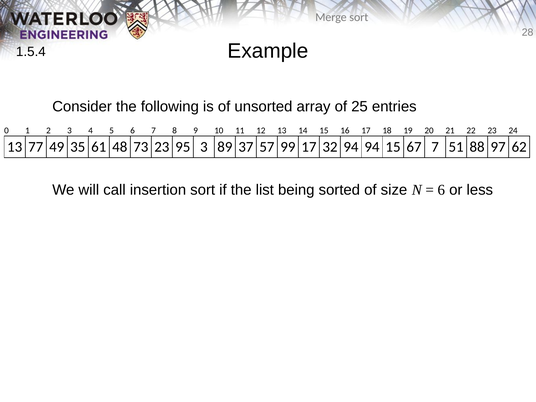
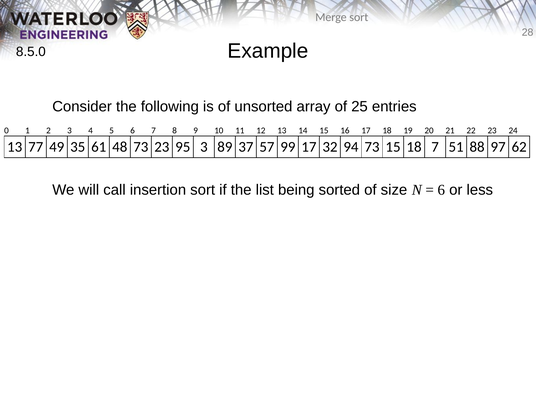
1.5.4: 1.5.4 -> 8.5.0
94 94: 94 -> 73
15 67: 67 -> 18
